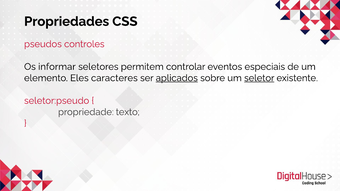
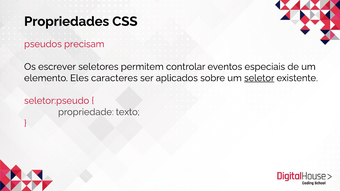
controles: controles -> precisam
informar: informar -> escrever
aplicados underline: present -> none
